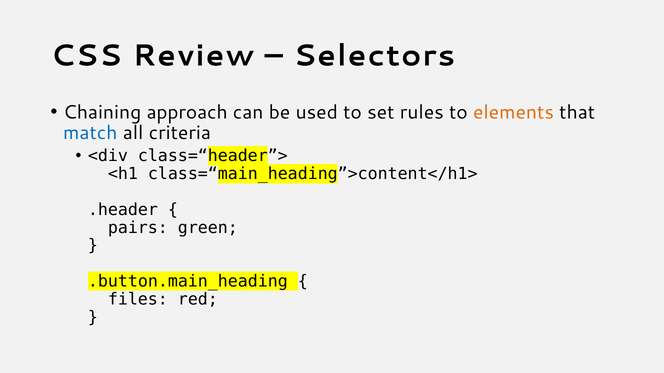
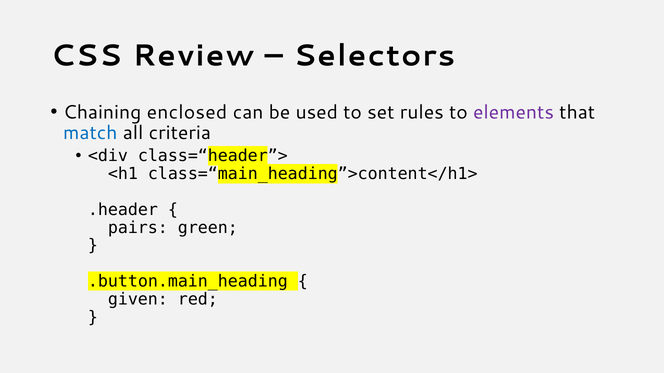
approach: approach -> enclosed
elements colour: orange -> purple
files: files -> given
